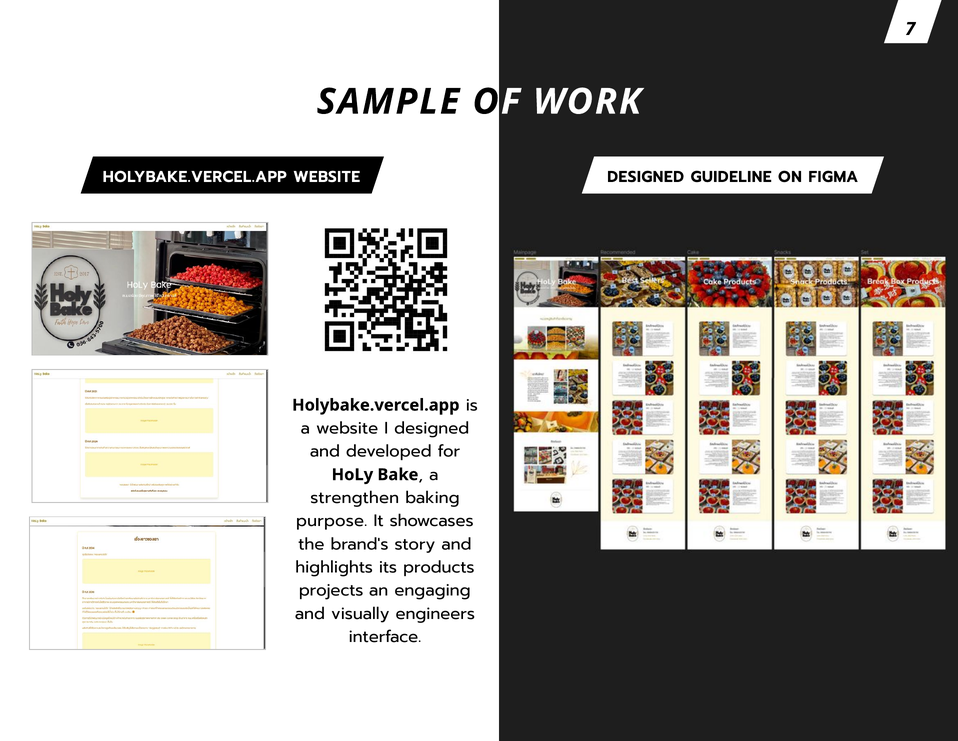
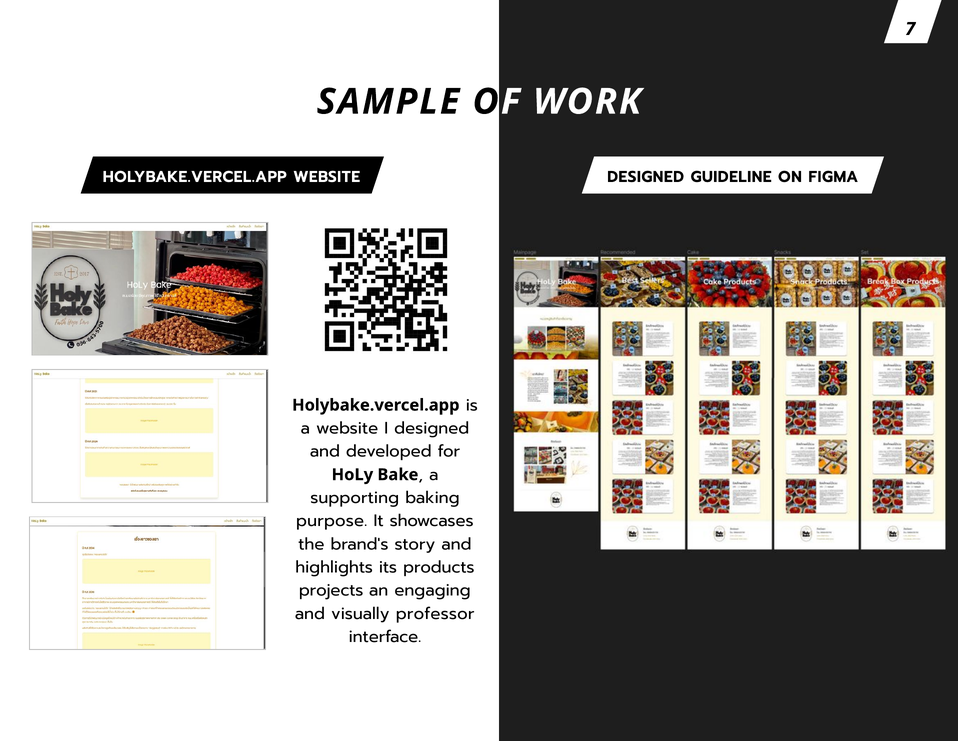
strengthen: strengthen -> supporting
engineers: engineers -> professor
